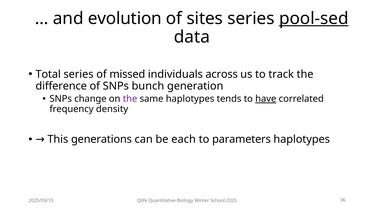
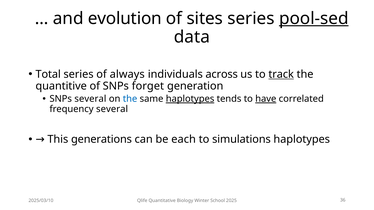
missed: missed -> always
track underline: none -> present
difference: difference -> quantitive
bunch: bunch -> forget
SNPs change: change -> several
the at (130, 99) colour: purple -> blue
haplotypes at (190, 99) underline: none -> present
frequency density: density -> several
parameters: parameters -> simulations
